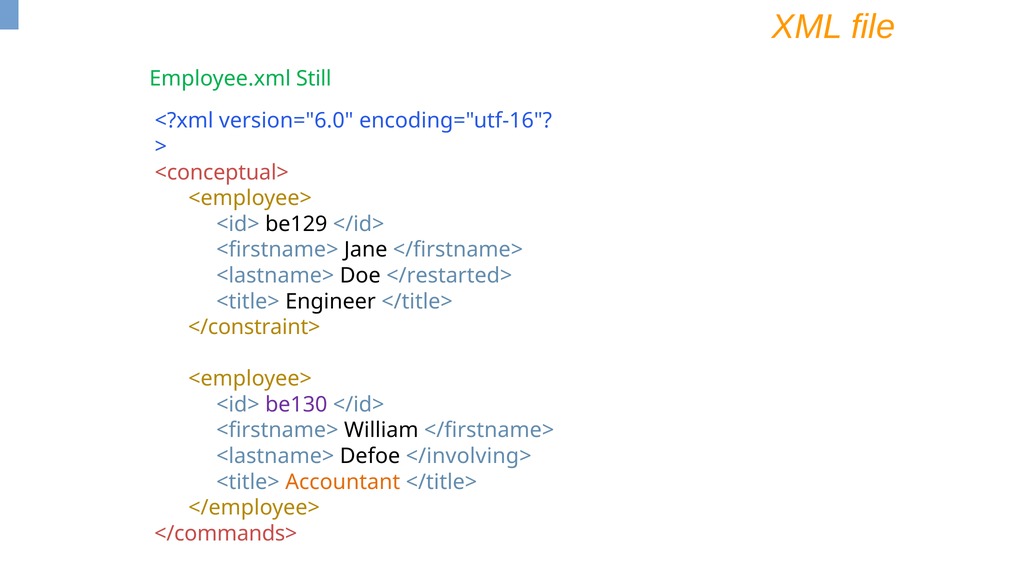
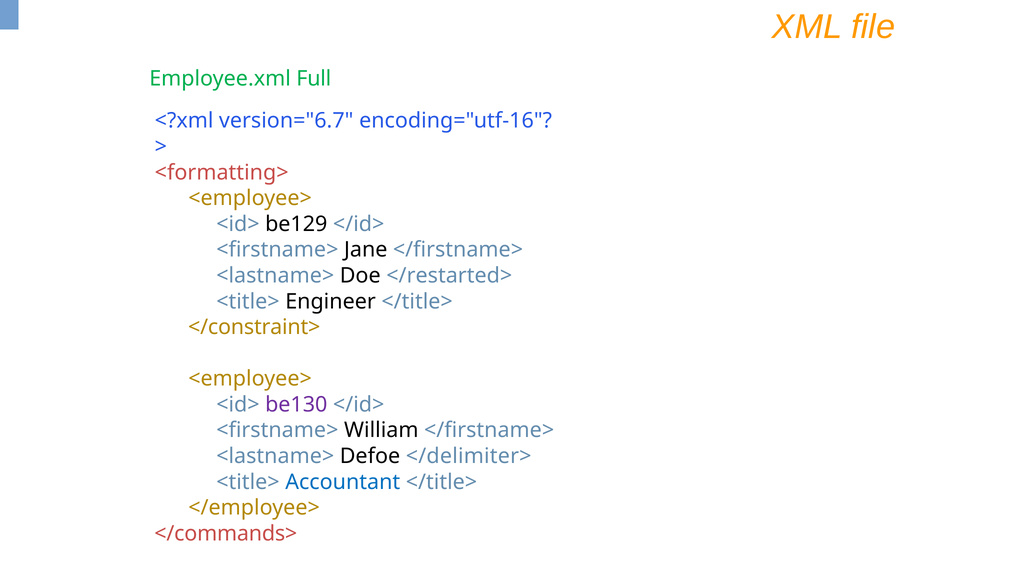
Still: Still -> Full
version="6.0: version="6.0 -> version="6.7
<conceptual>: <conceptual> -> <formatting>
</involving>: </involving> -> </delimiter>
Accountant colour: orange -> blue
